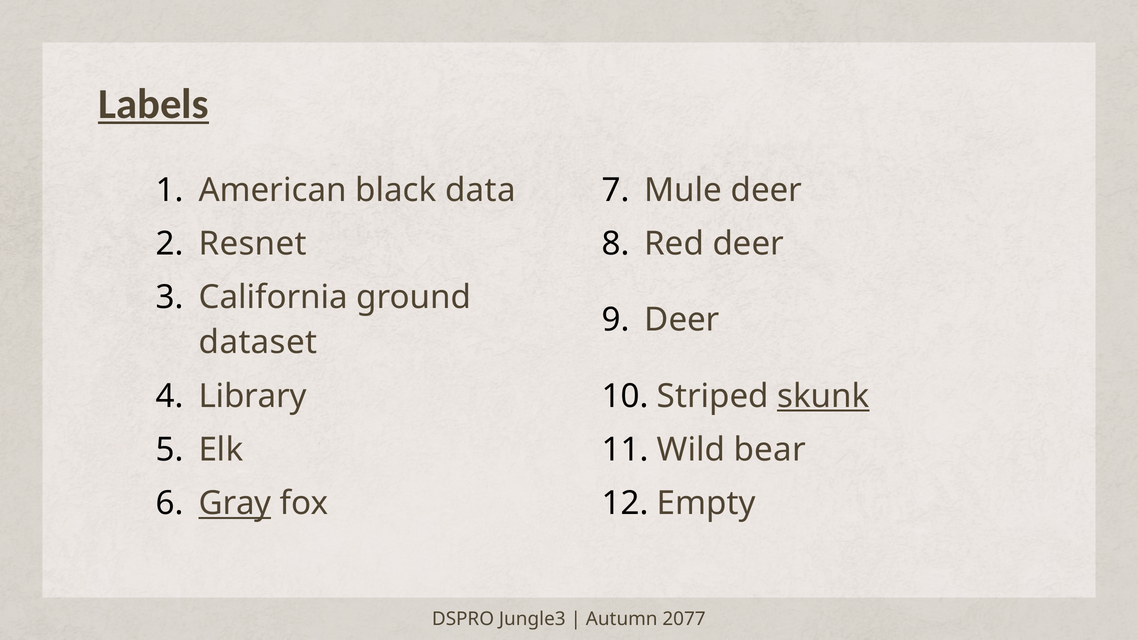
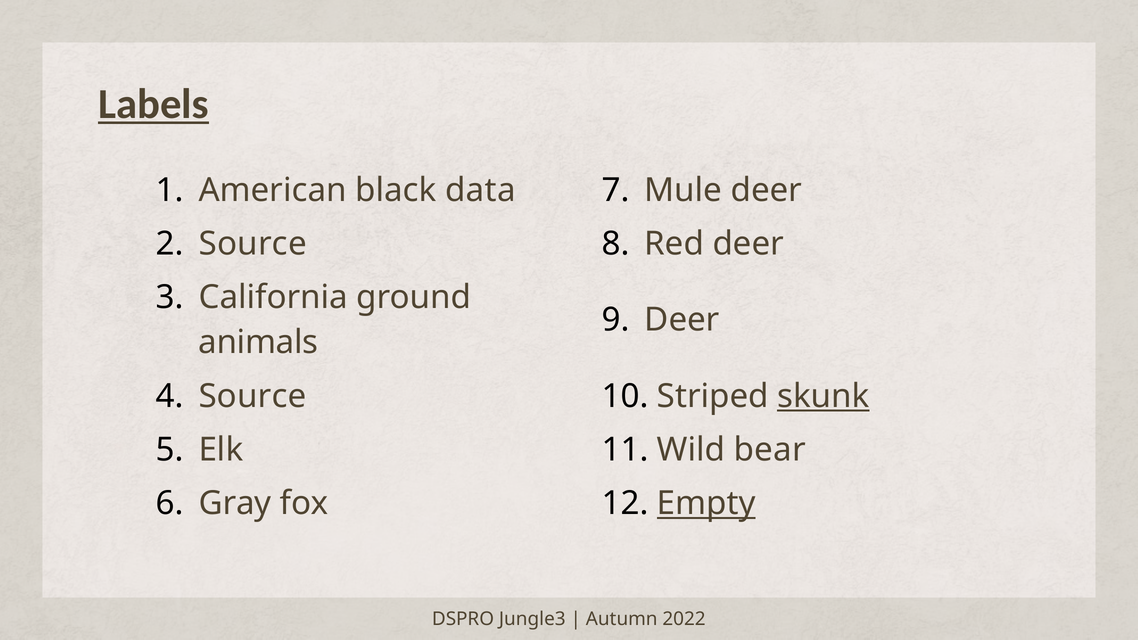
Resnet at (253, 244): Resnet -> Source
dataset: dataset -> animals
Library at (253, 396): Library -> Source
Gray underline: present -> none
Empty underline: none -> present
2077: 2077 -> 2022
